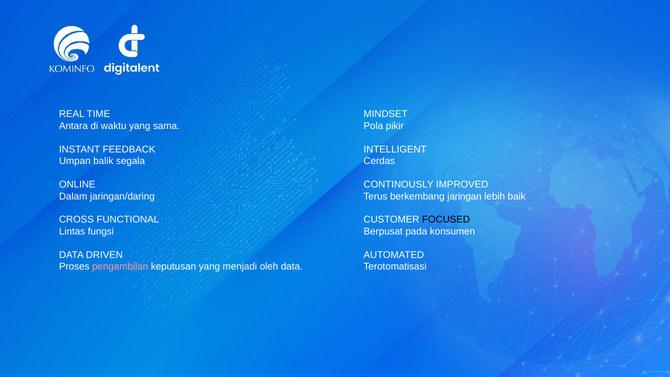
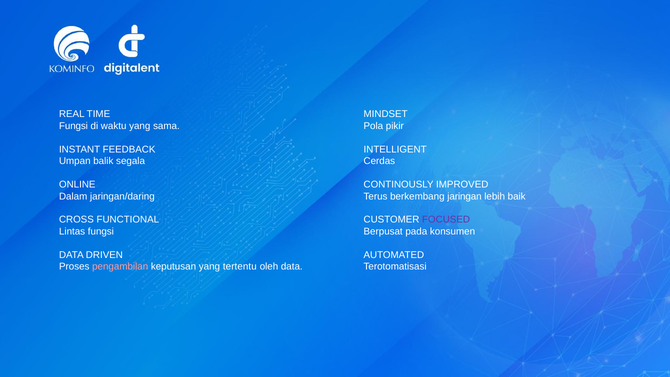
Antara at (73, 126): Antara -> Fungsi
FOCUSED colour: black -> purple
menjadi: menjadi -> tertentu
